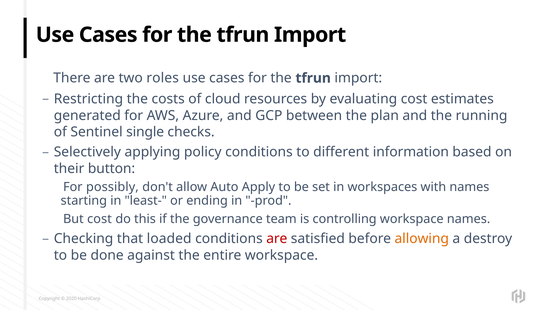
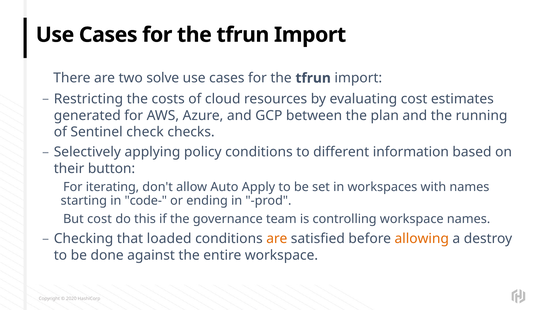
roles: roles -> solve
single: single -> check
possibly: possibly -> iterating
least-: least- -> code-
are at (277, 239) colour: red -> orange
